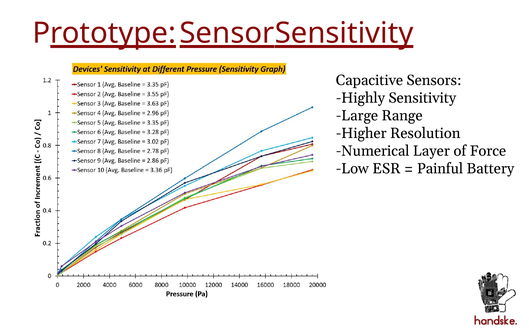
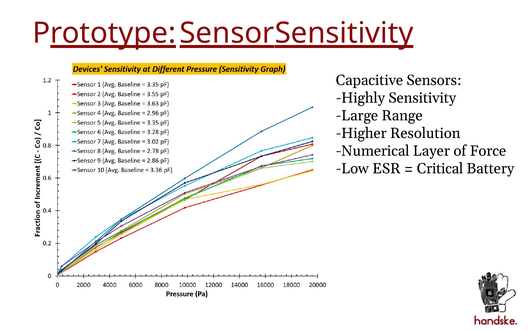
Painful: Painful -> Critical
